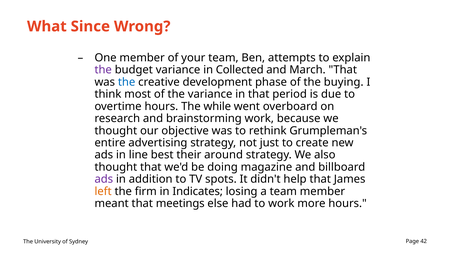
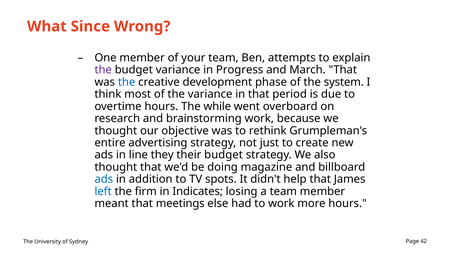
Collected: Collected -> Progress
buying: buying -> system
best: best -> they
their around: around -> budget
ads at (104, 179) colour: purple -> blue
left colour: orange -> blue
